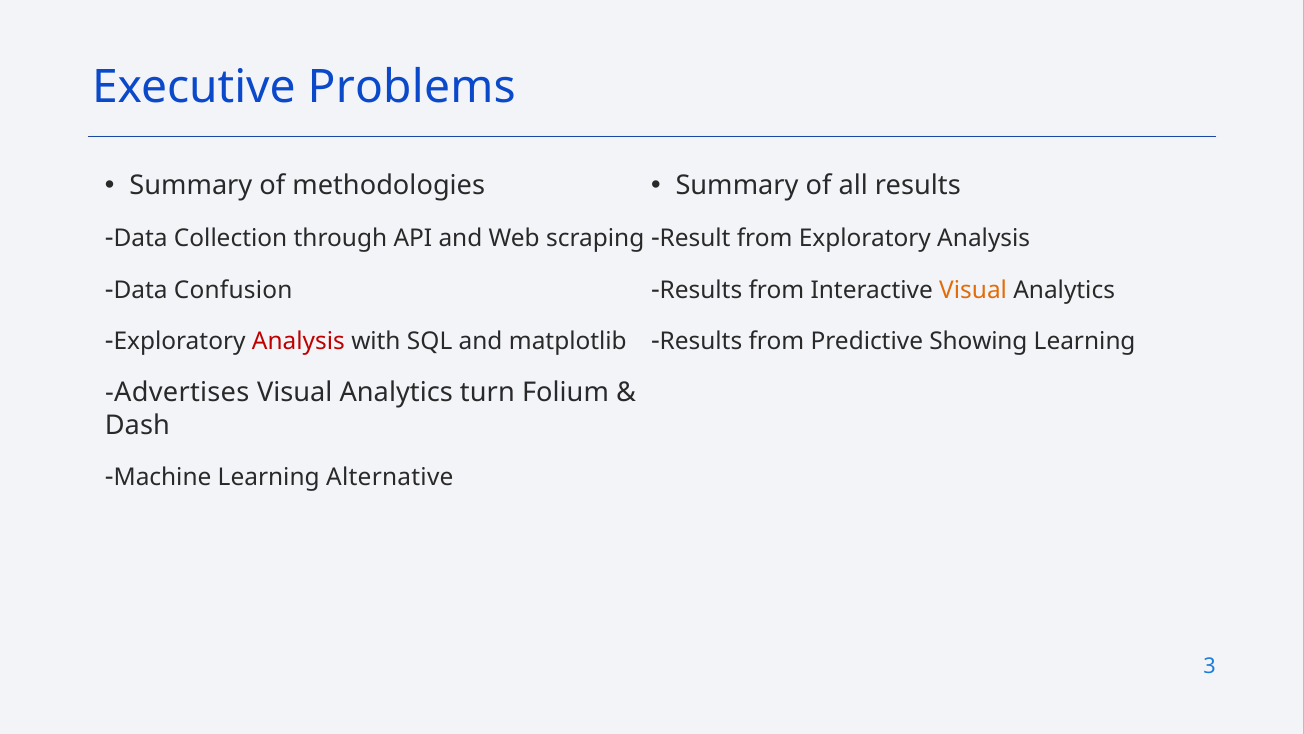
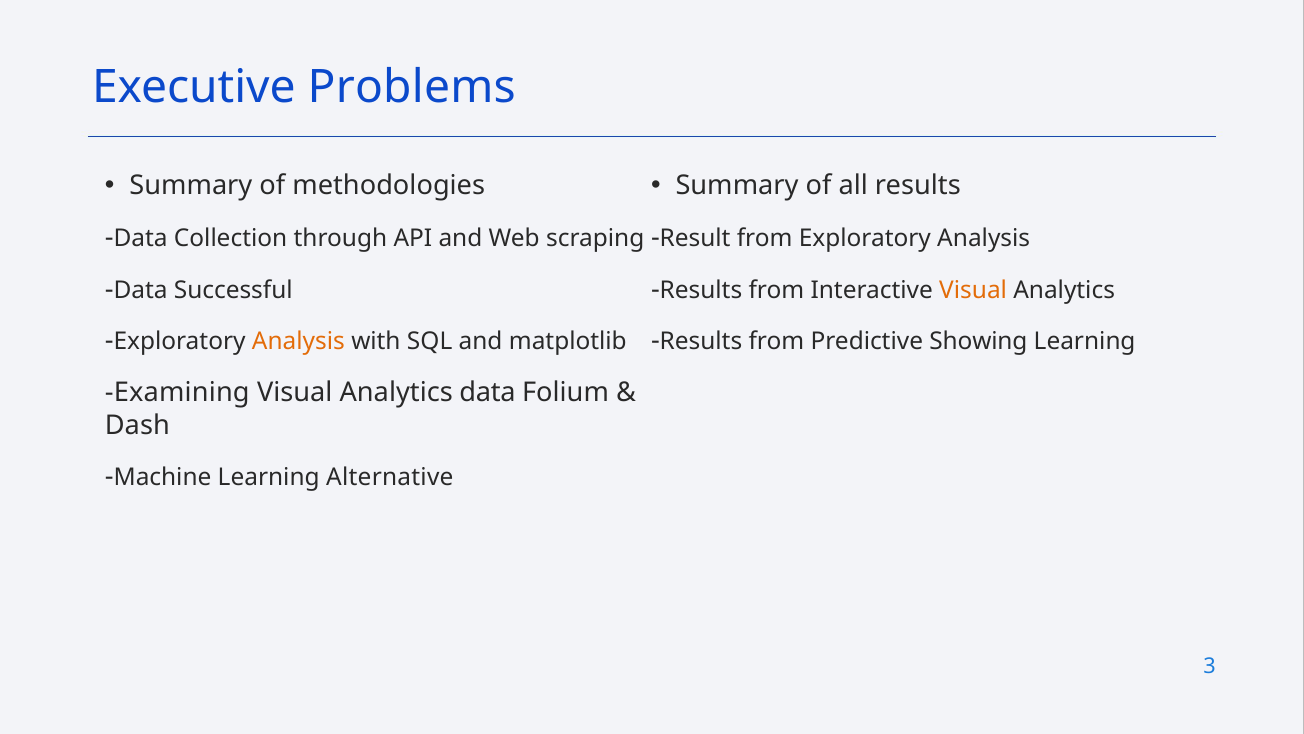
Confusion: Confusion -> Successful
Analysis at (298, 341) colour: red -> orange
Advertises: Advertises -> Examining
Analytics turn: turn -> data
